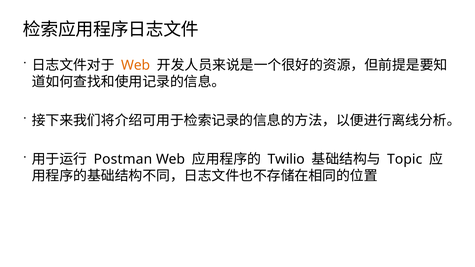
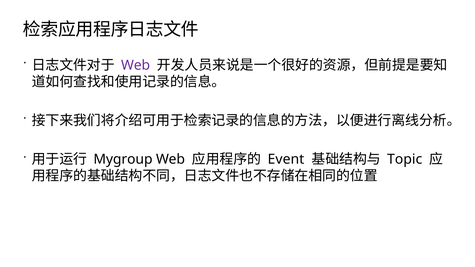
Web at (136, 65) colour: orange -> purple
Postman: Postman -> Mygroup
Twilio: Twilio -> Event
